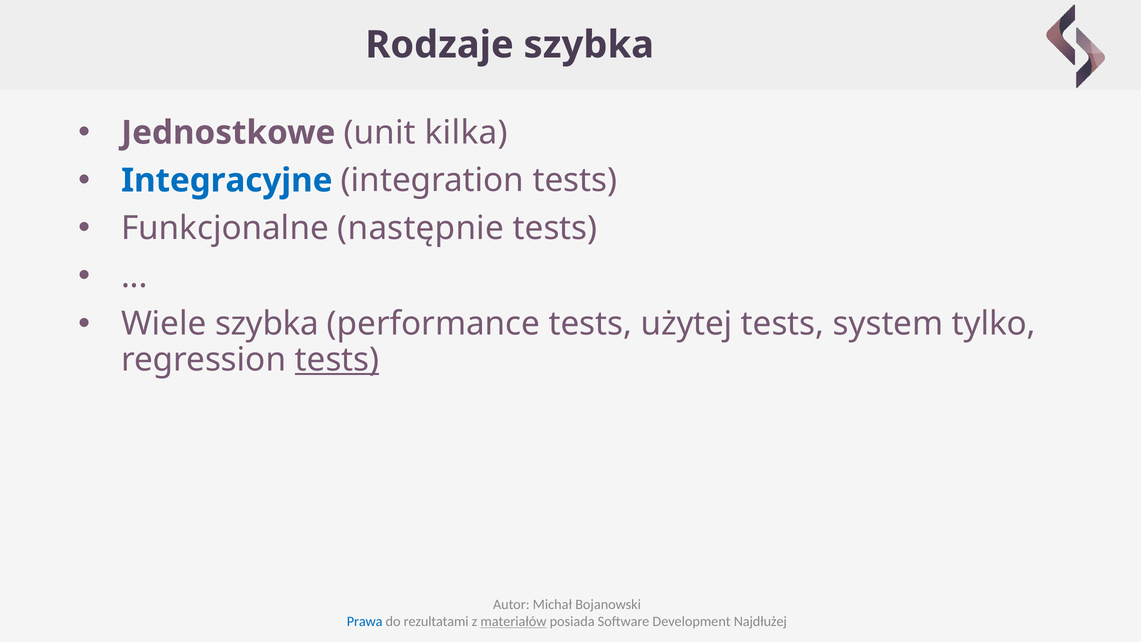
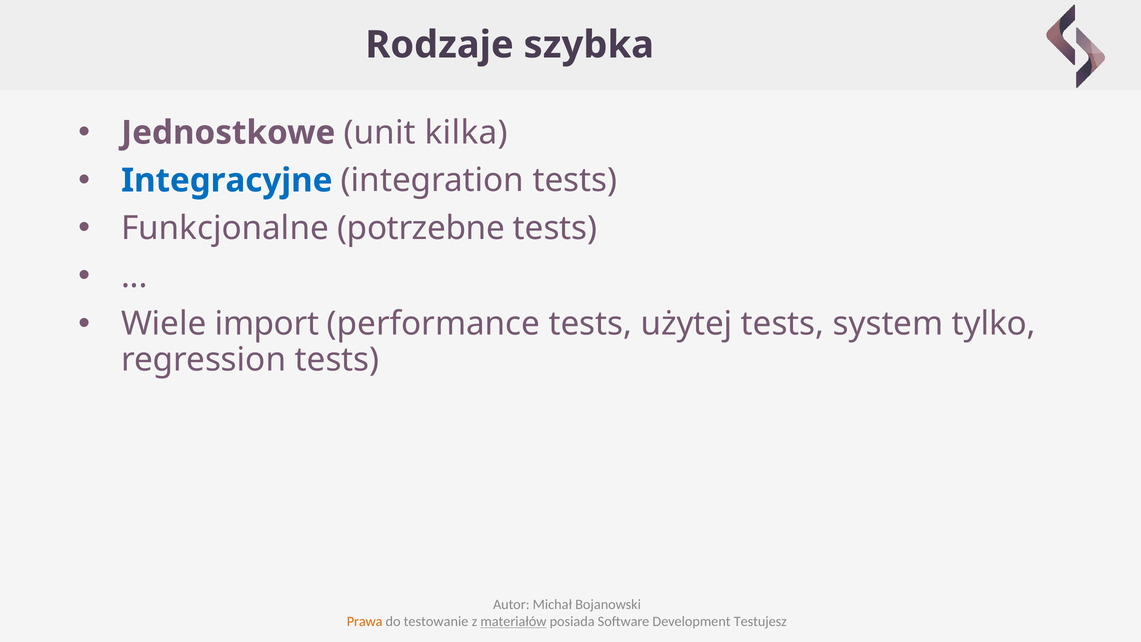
następnie: następnie -> potrzebne
Wiele szybka: szybka -> import
tests at (337, 360) underline: present -> none
Prawa colour: blue -> orange
rezultatami: rezultatami -> testowanie
Najdłużej: Najdłużej -> Testujesz
